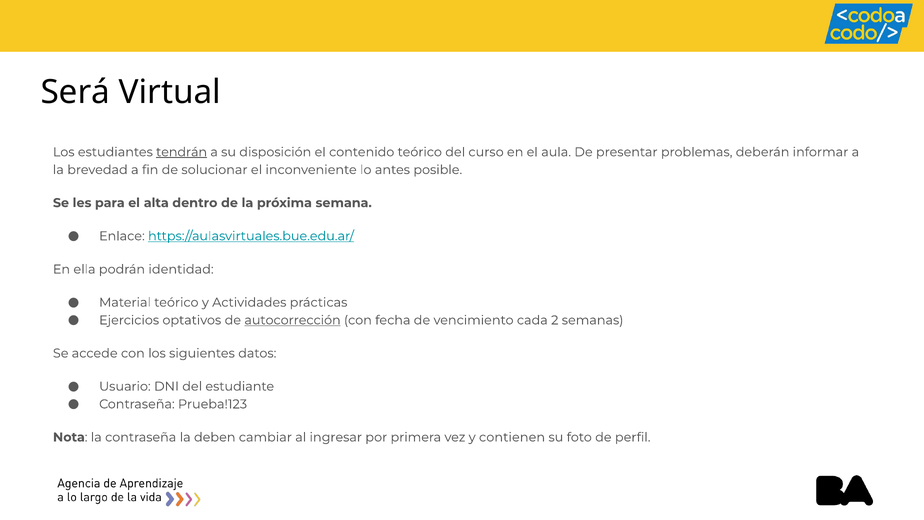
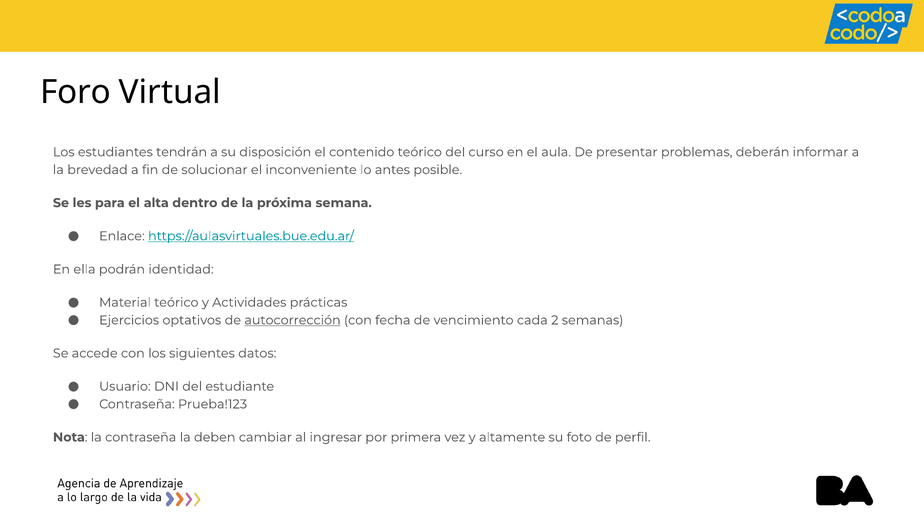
Será: Será -> Foro
tendrán underline: present -> none
contienen: contienen -> altamente
